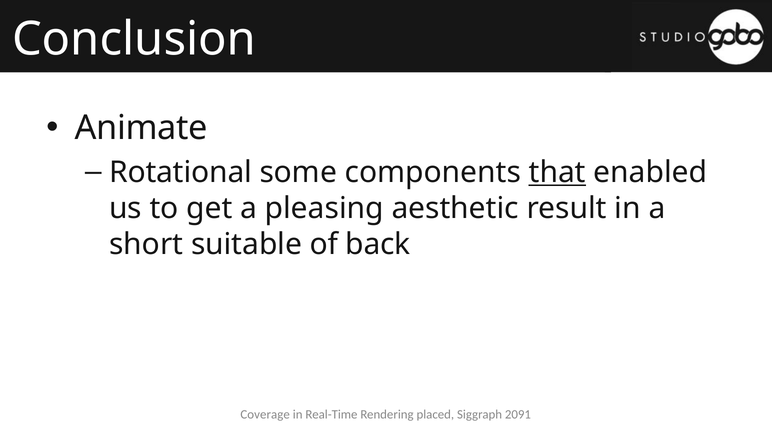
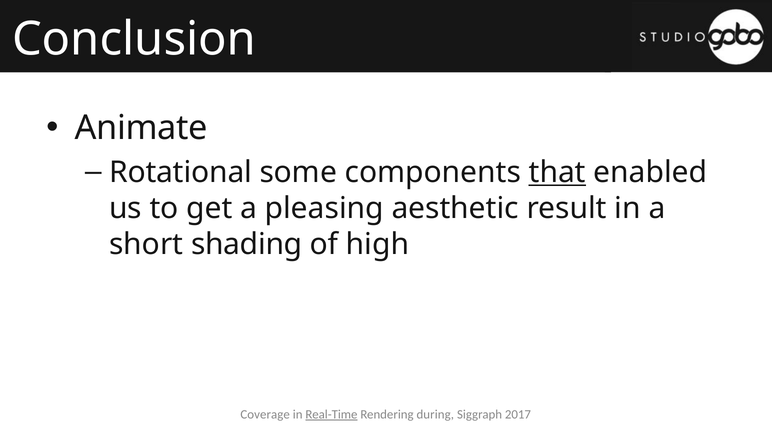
suitable: suitable -> shading
back: back -> high
Real-Time underline: none -> present
placed: placed -> during
2091: 2091 -> 2017
